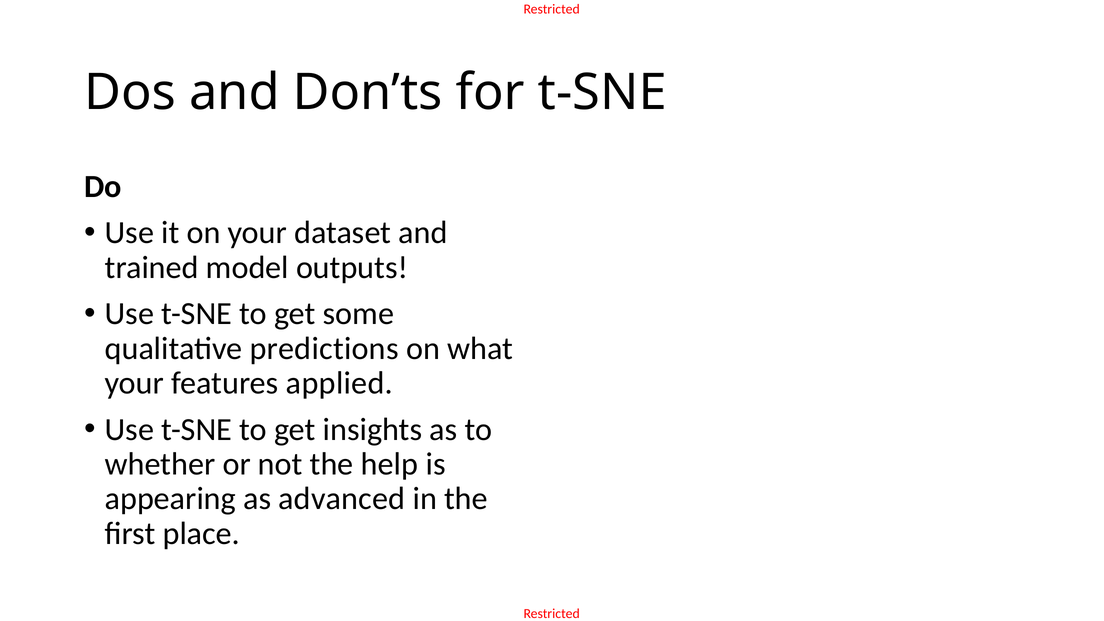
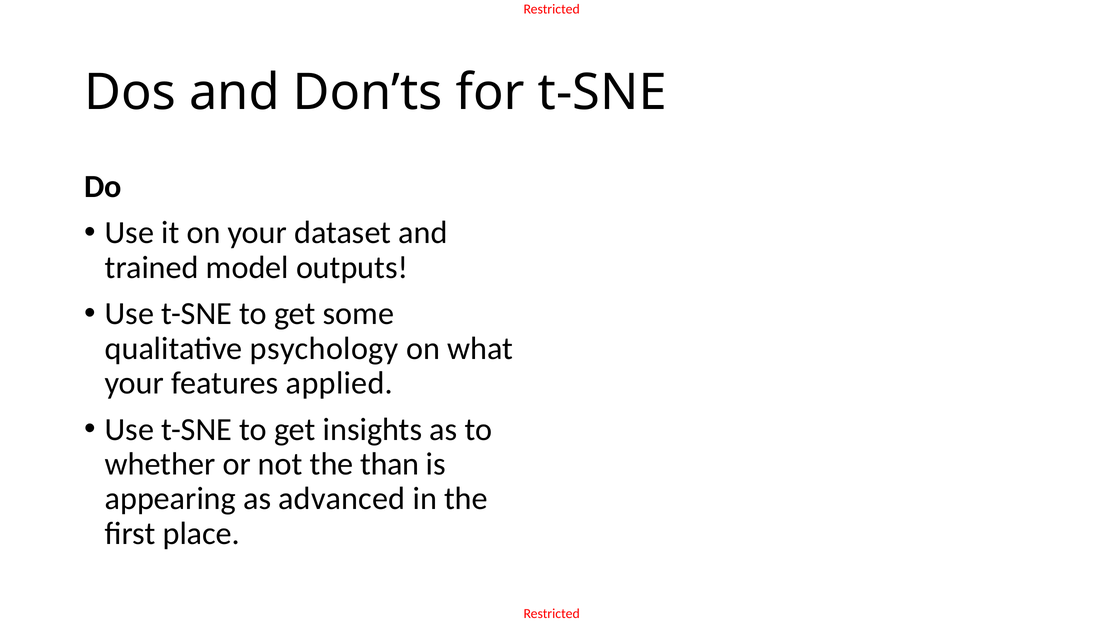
predictions: predictions -> psychology
help: help -> than
